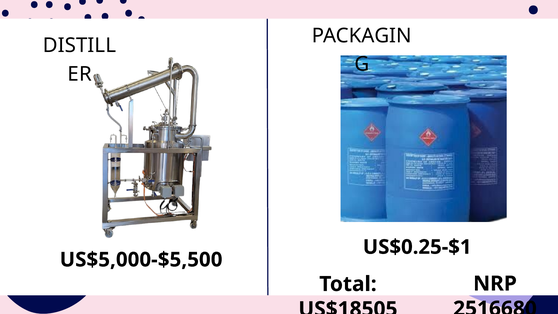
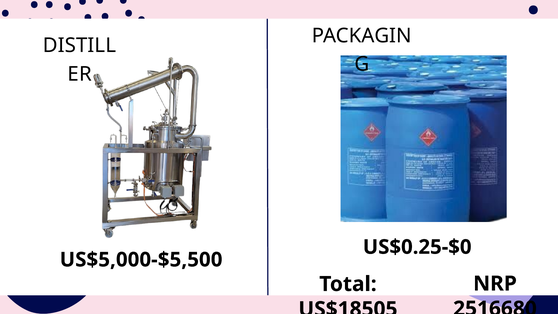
US$0.25-$1: US$0.25-$1 -> US$0.25-$0
